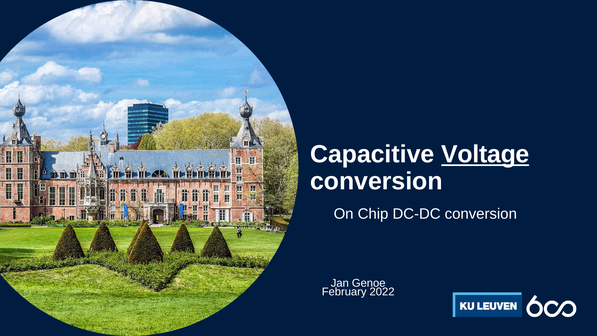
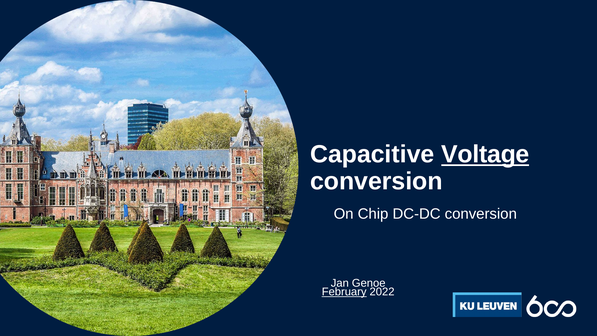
February underline: none -> present
